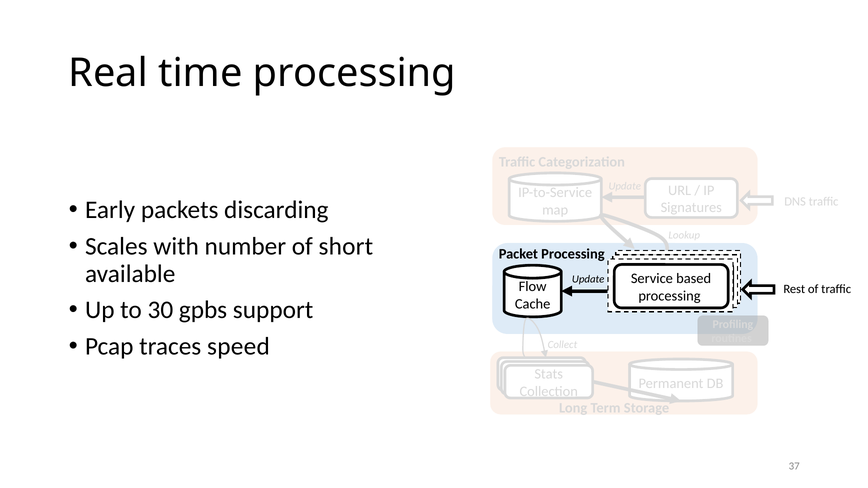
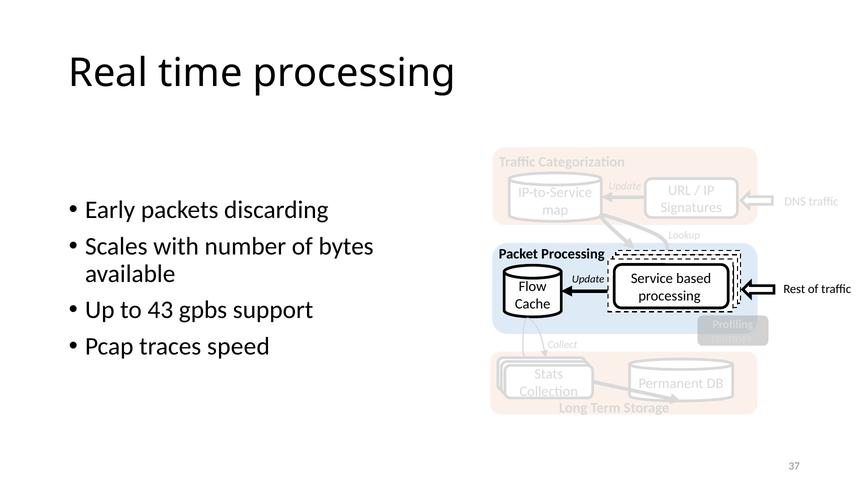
short: short -> bytes
30: 30 -> 43
